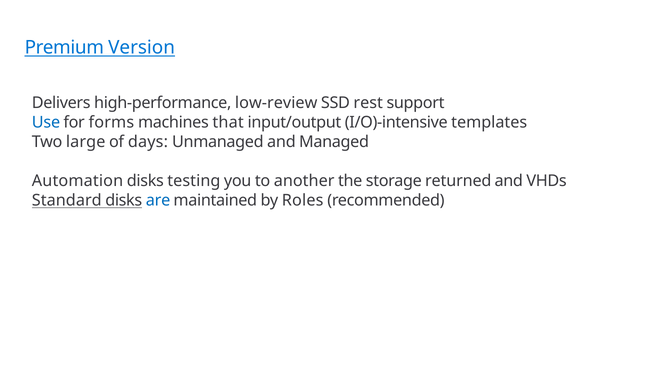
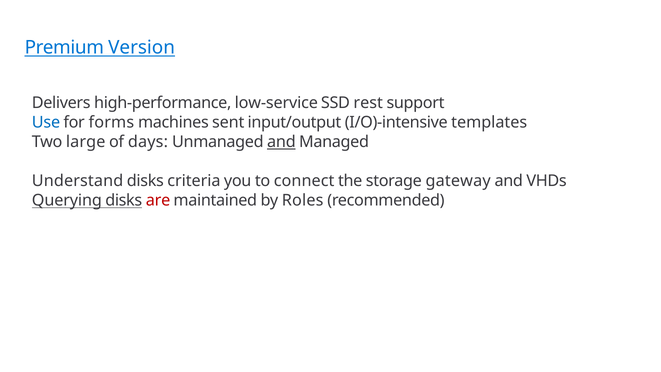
low-review: low-review -> low-service
that: that -> sent
and at (281, 142) underline: none -> present
Automation: Automation -> Understand
testing: testing -> criteria
another: another -> connect
returned: returned -> gateway
Standard: Standard -> Querying
are colour: blue -> red
